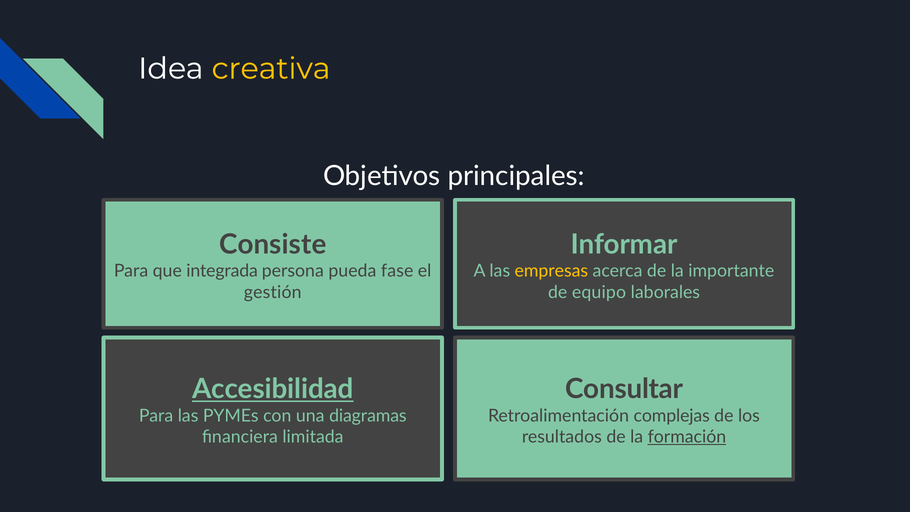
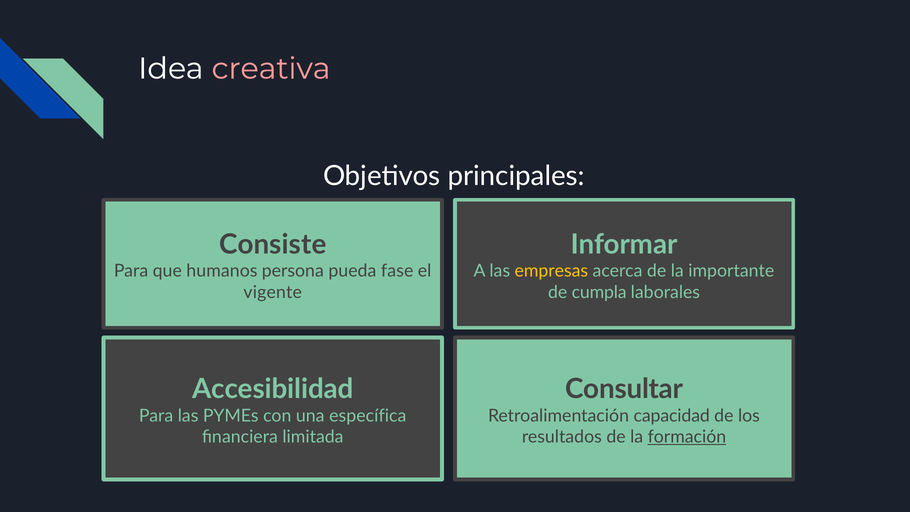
creativa colour: yellow -> pink
integrada: integrada -> humanos
gestión: gestión -> vigente
equipo: equipo -> cumpla
Accesibilidad underline: present -> none
diagramas: diagramas -> específica
complejas: complejas -> capacidad
